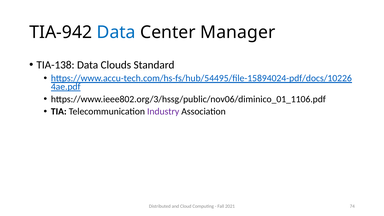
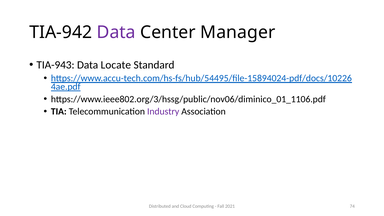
Data at (116, 32) colour: blue -> purple
TIA-138: TIA-138 -> TIA-943
Clouds: Clouds -> Locate
